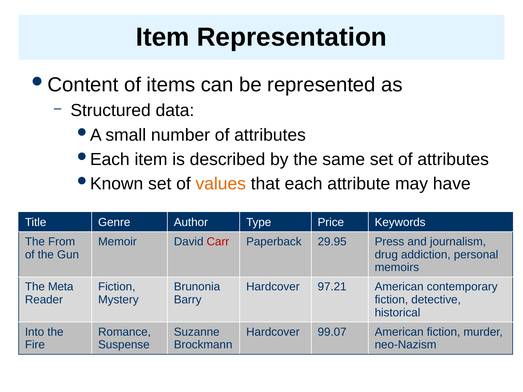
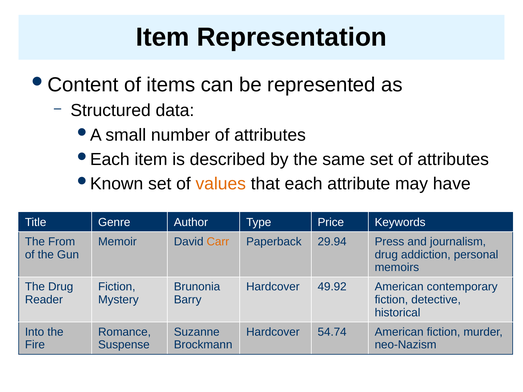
Carr colour: red -> orange
29.95: 29.95 -> 29.94
The Meta: Meta -> Drug
97.21: 97.21 -> 49.92
99.07: 99.07 -> 54.74
